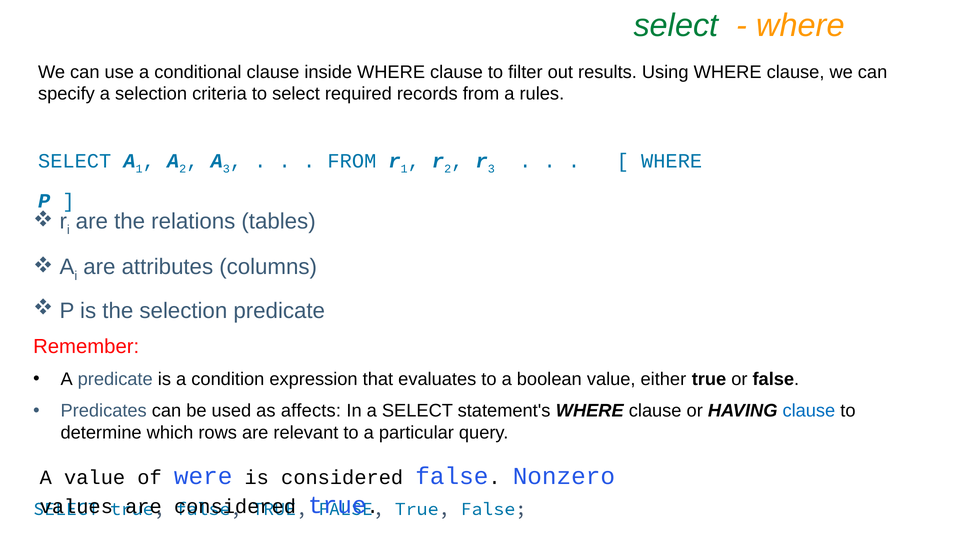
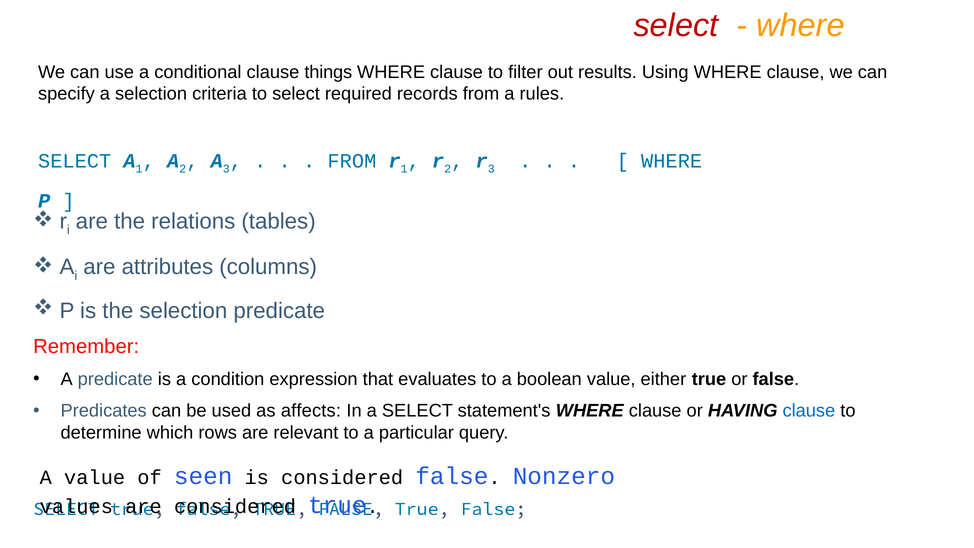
select at (676, 25) colour: green -> red
inside: inside -> things
were: were -> seen
